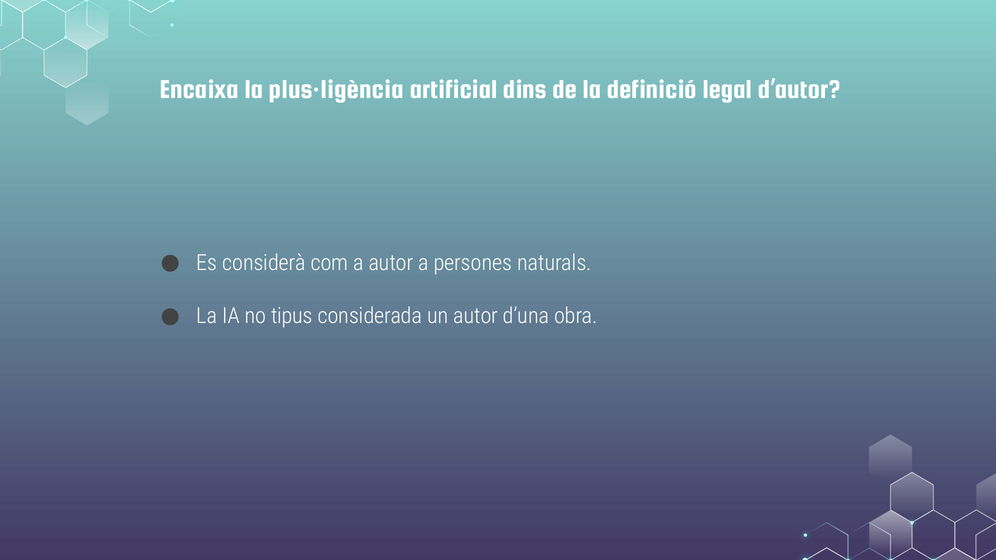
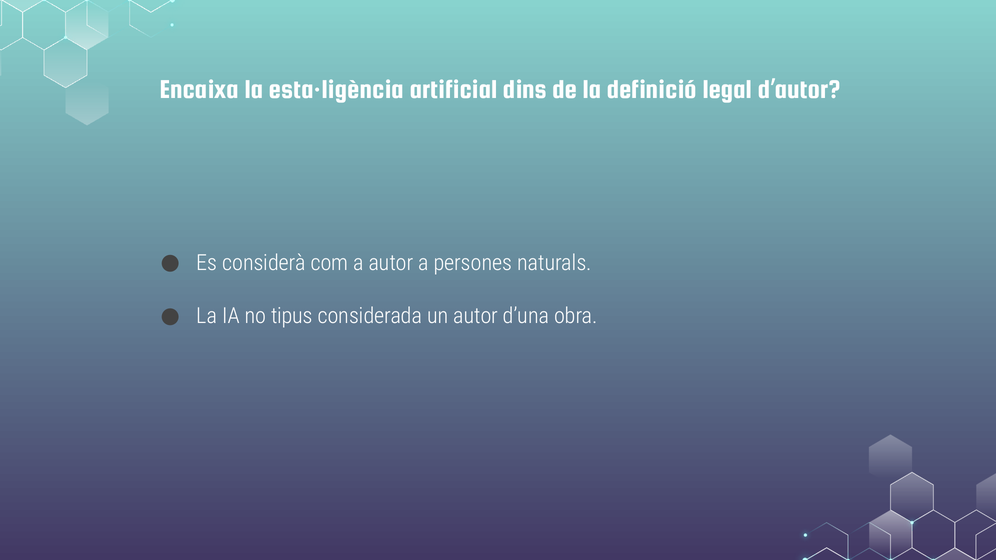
plus·ligència: plus·ligència -> esta·ligència
